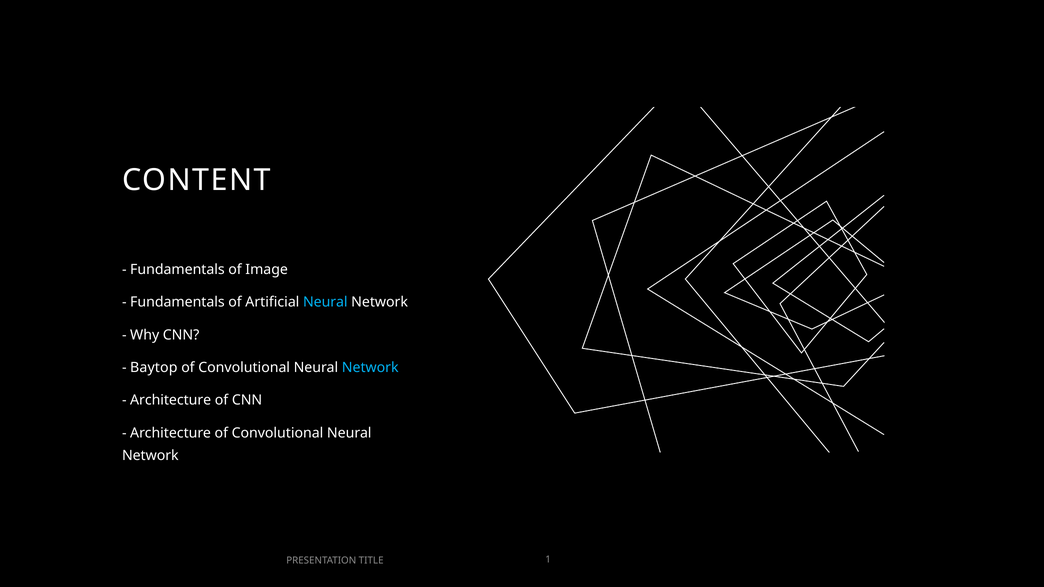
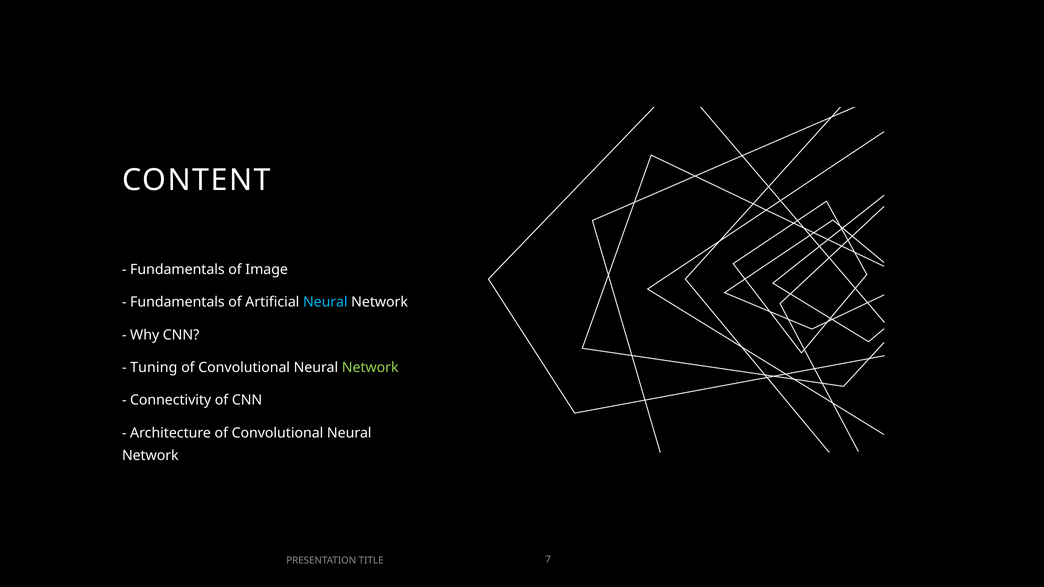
Baytop: Baytop -> Tuning
Network at (370, 368) colour: light blue -> light green
Architecture at (171, 400): Architecture -> Connectivity
1: 1 -> 7
